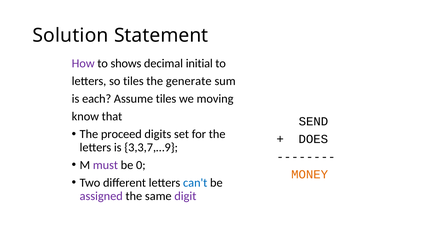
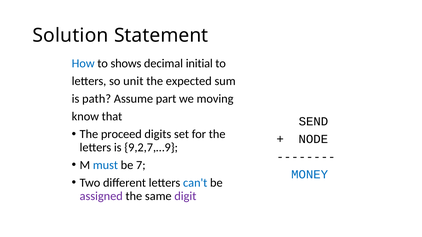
How colour: purple -> blue
so tiles: tiles -> unit
generate: generate -> expected
each: each -> path
Assume tiles: tiles -> part
DOES: DOES -> NODE
3,3,7,…9: 3,3,7,…9 -> 9,2,7,…9
must colour: purple -> blue
0: 0 -> 7
MONEY colour: orange -> blue
